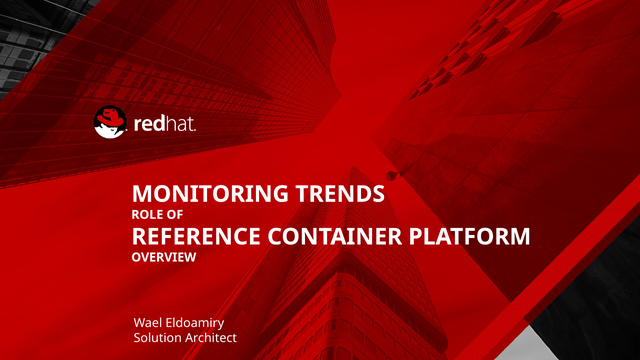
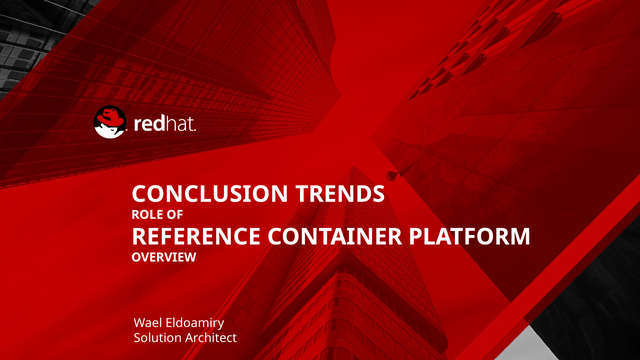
MONITORING: MONITORING -> CONCLUSION
